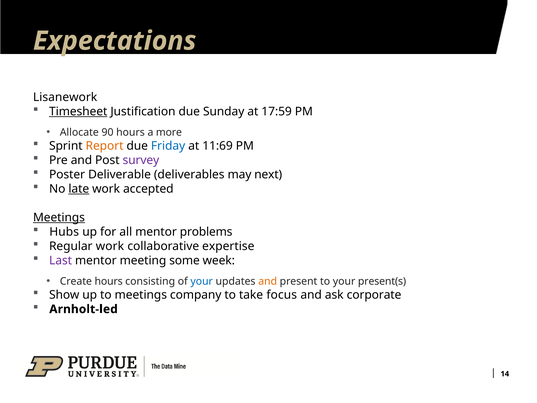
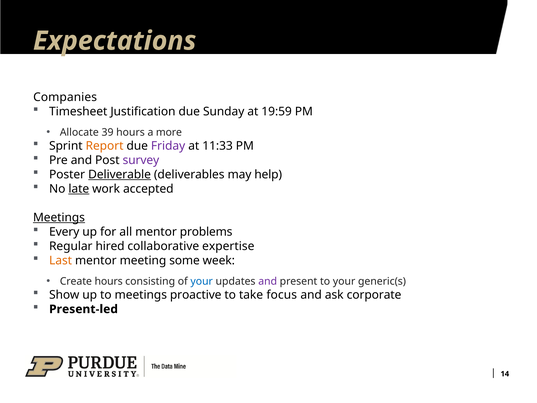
Lisanework: Lisanework -> Companies
Timesheet underline: present -> none
17:59: 17:59 -> 19:59
90: 90 -> 39
Friday colour: blue -> purple
11:69: 11:69 -> 11:33
Deliverable underline: none -> present
next: next -> help
Hubs: Hubs -> Every
Regular work: work -> hired
Last colour: purple -> orange
and at (268, 281) colour: orange -> purple
present(s: present(s -> generic(s
company: company -> proactive
Arnholt-led: Arnholt-led -> Present-led
